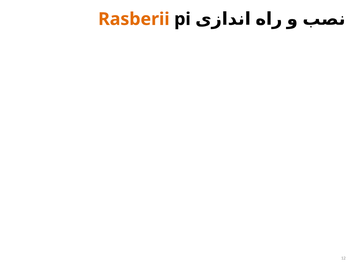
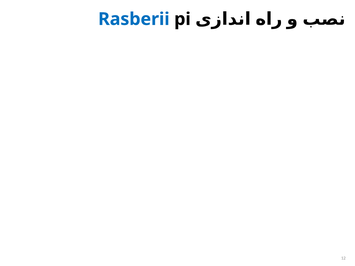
Rasberii colour: orange -> blue
